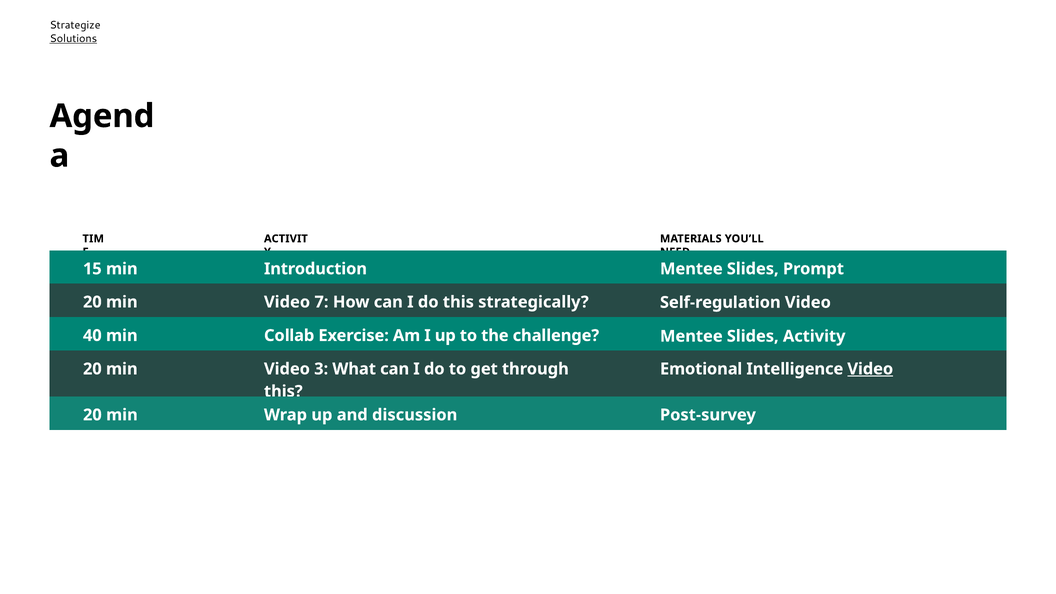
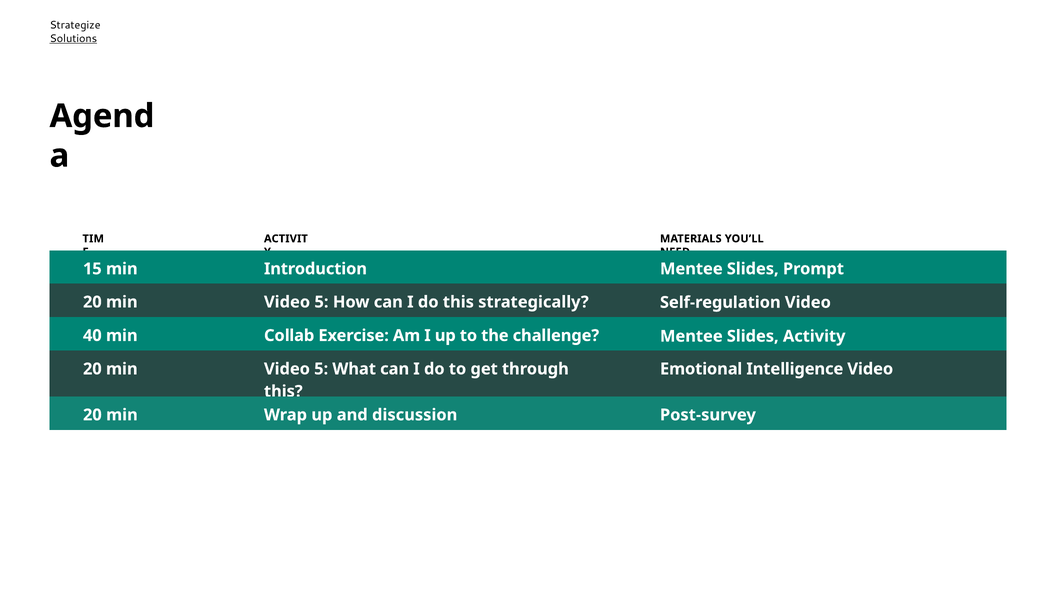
7 at (321, 302): 7 -> 5
3 at (321, 369): 3 -> 5
Video at (870, 369) underline: present -> none
